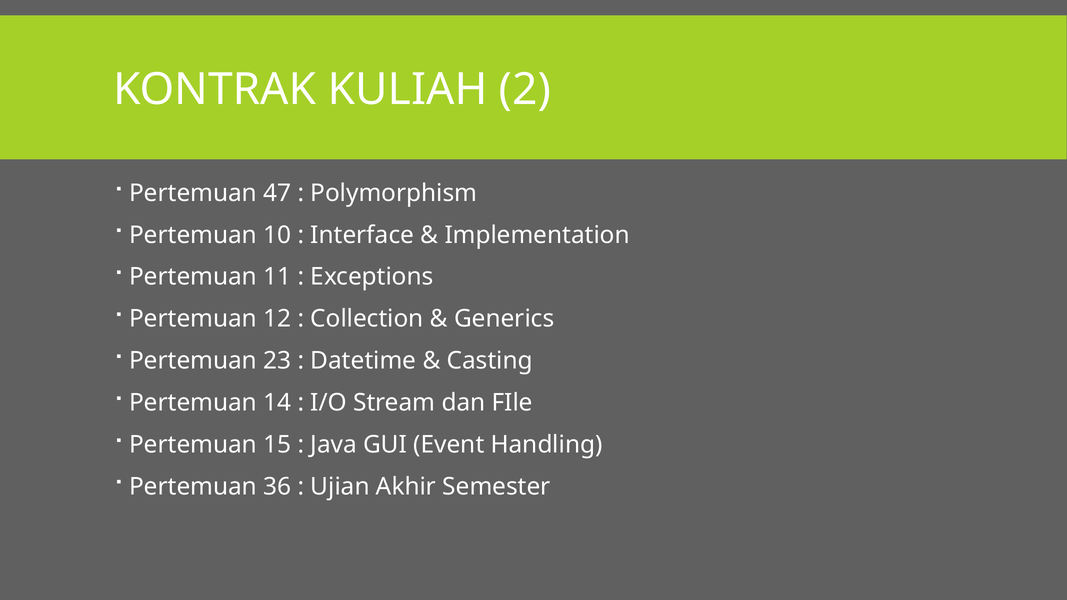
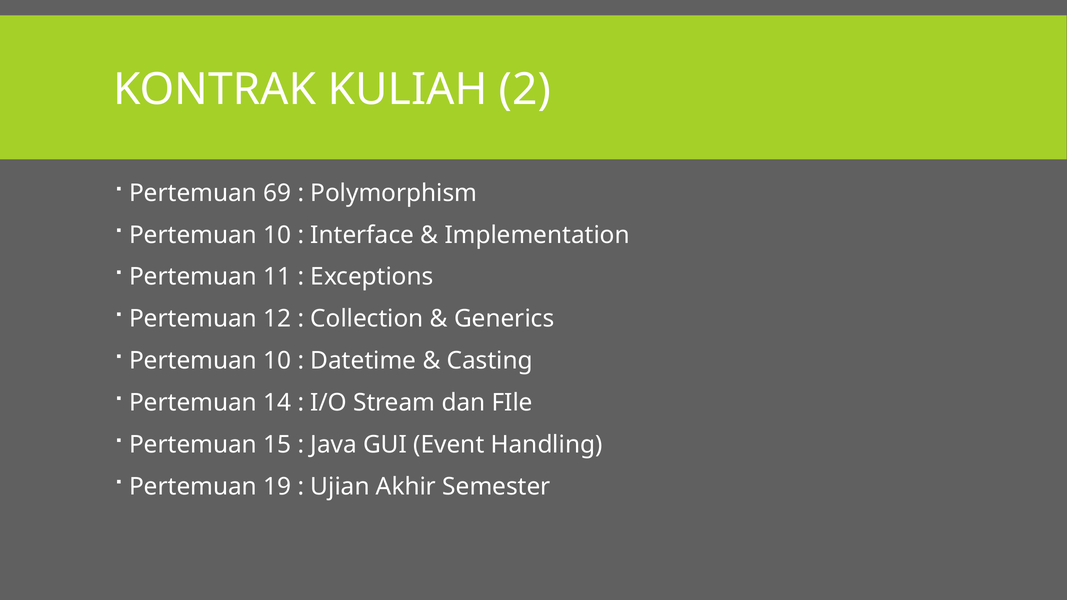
47: 47 -> 69
23 at (277, 361): 23 -> 10
36: 36 -> 19
